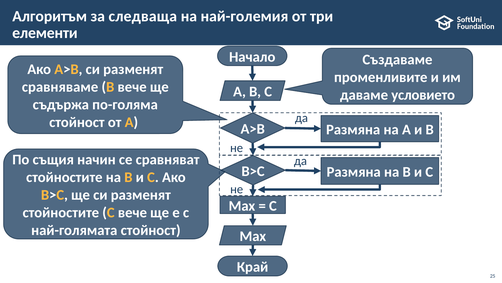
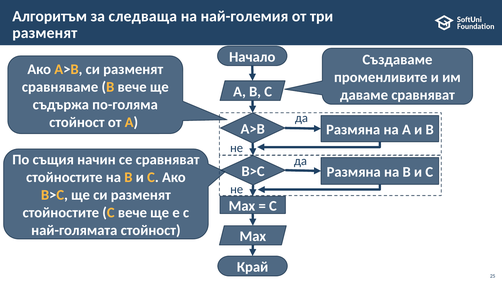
елементи at (45, 33): елементи -> разменят
даваме условието: условието -> сравняват
